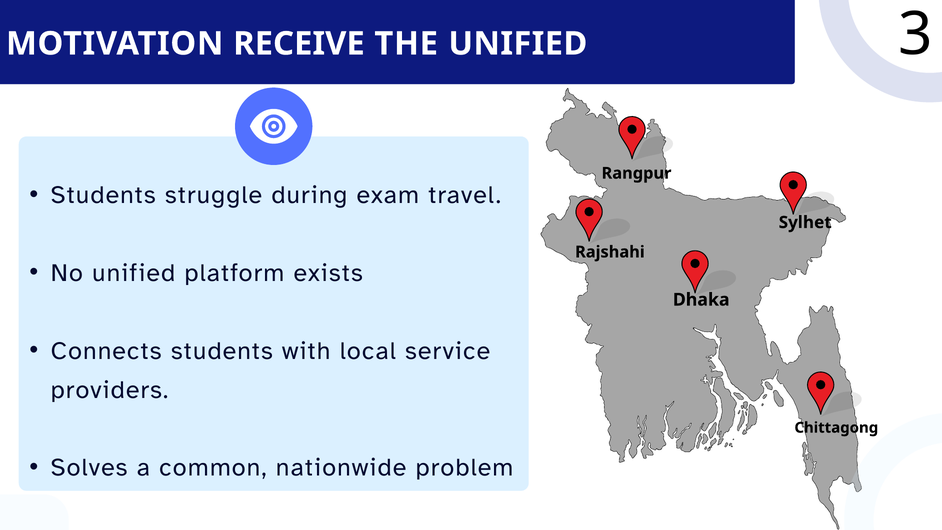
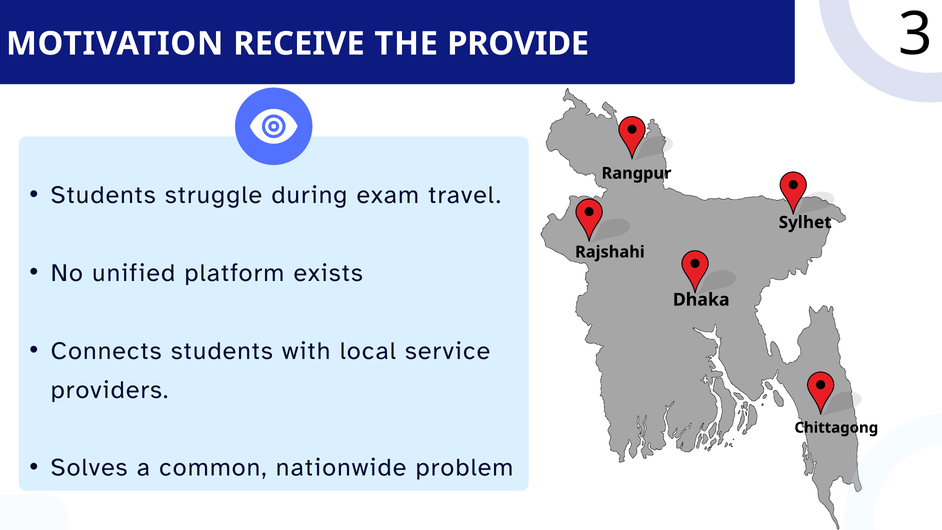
THE UNIFIED: UNIFIED -> PROVIDE
